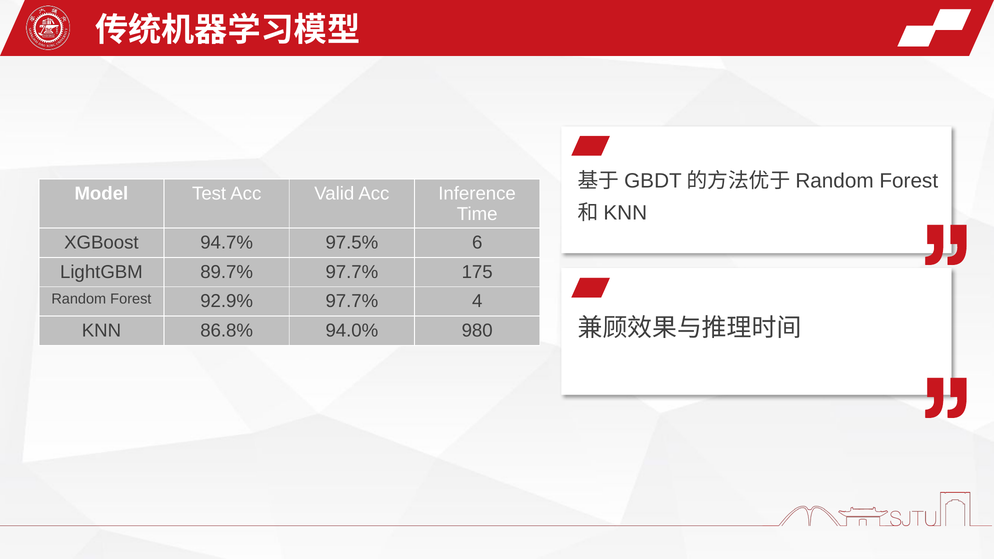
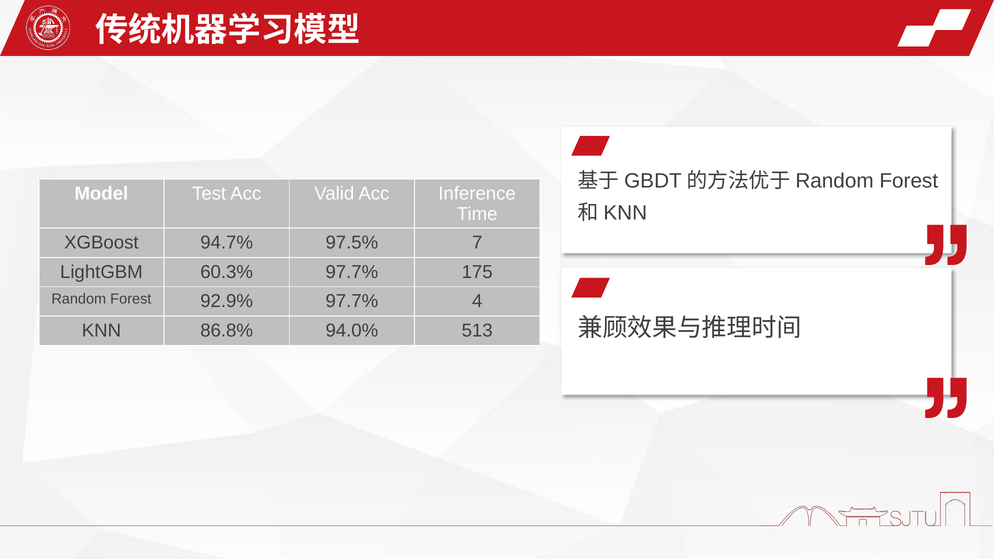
6: 6 -> 7
89.7%: 89.7% -> 60.3%
980: 980 -> 513
